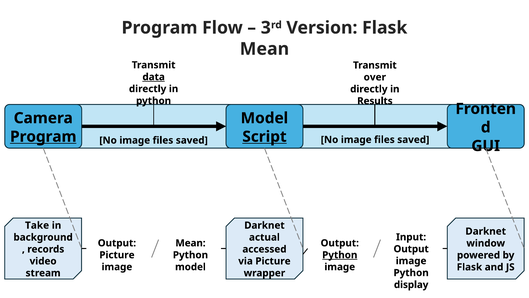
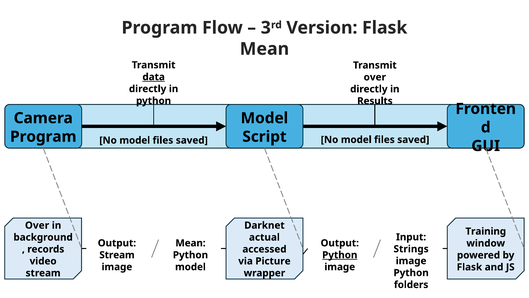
Program at (43, 136) underline: present -> none
Script underline: present -> none
image at (356, 139): image -> model
image at (135, 140): image -> model
Take at (37, 225): Take -> Over
Darknet at (486, 231): Darknet -> Training
Output at (411, 249): Output -> Strings
Picture at (117, 255): Picture -> Stream
display: display -> folders
